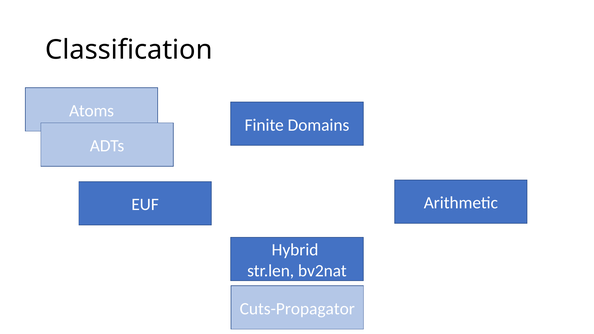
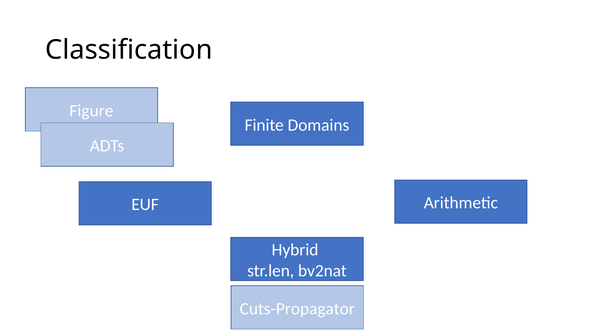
Atoms: Atoms -> Figure
